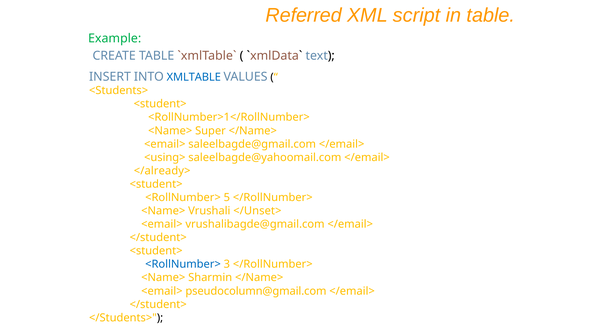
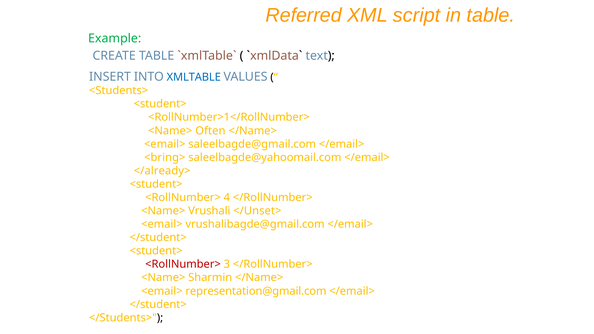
Super: Super -> Often
<using>: <using> -> <bring>
5: 5 -> 4
<RollNumber> at (183, 264) colour: blue -> red
pseudocolumn@gmail.com: pseudocolumn@gmail.com -> representation@gmail.com
